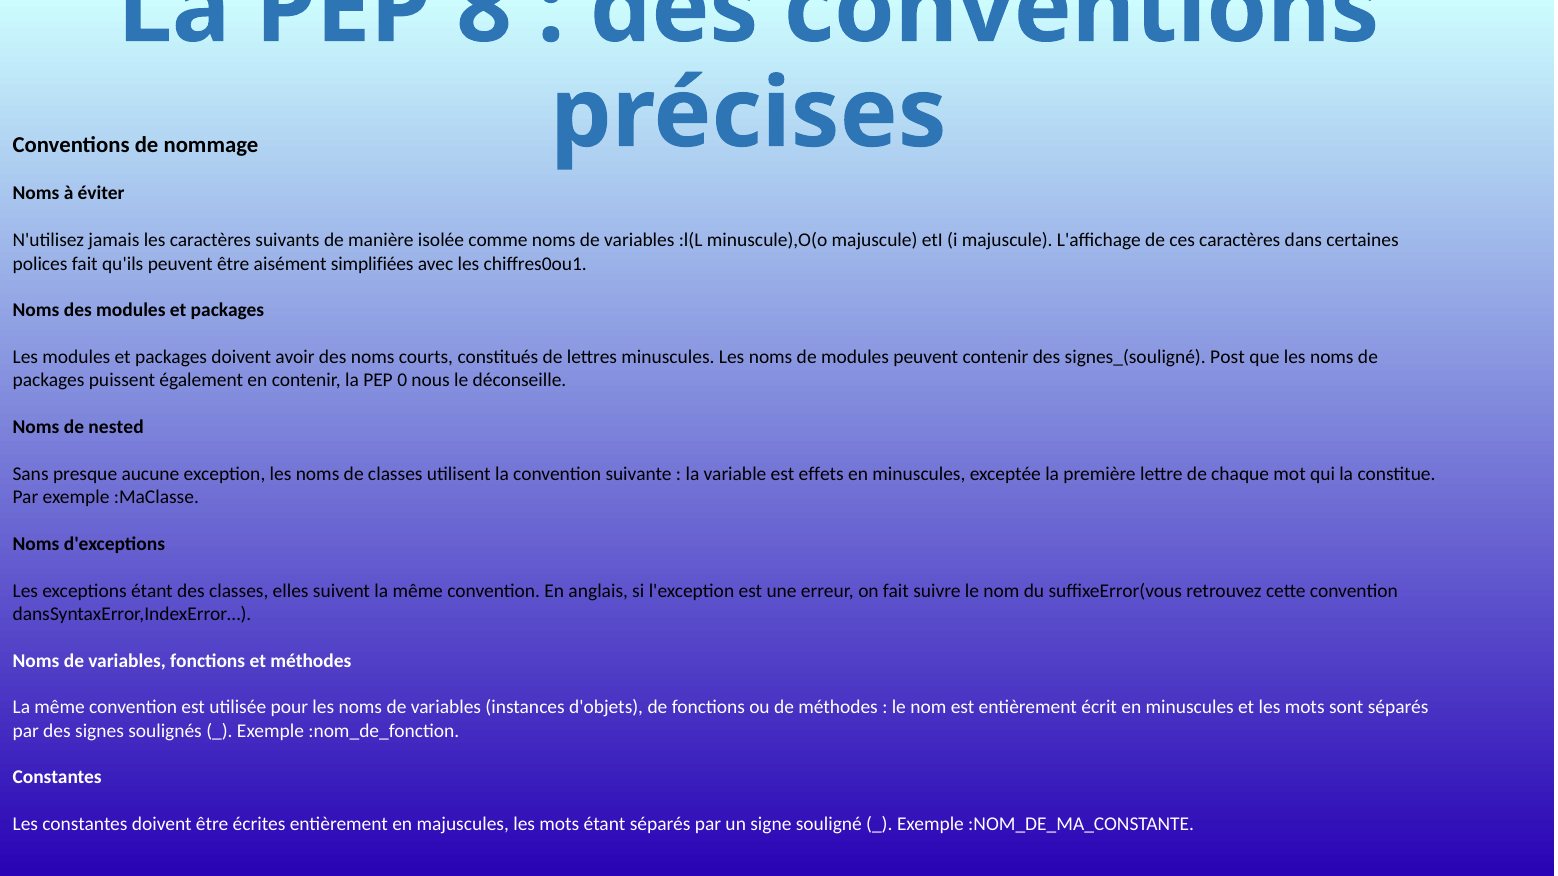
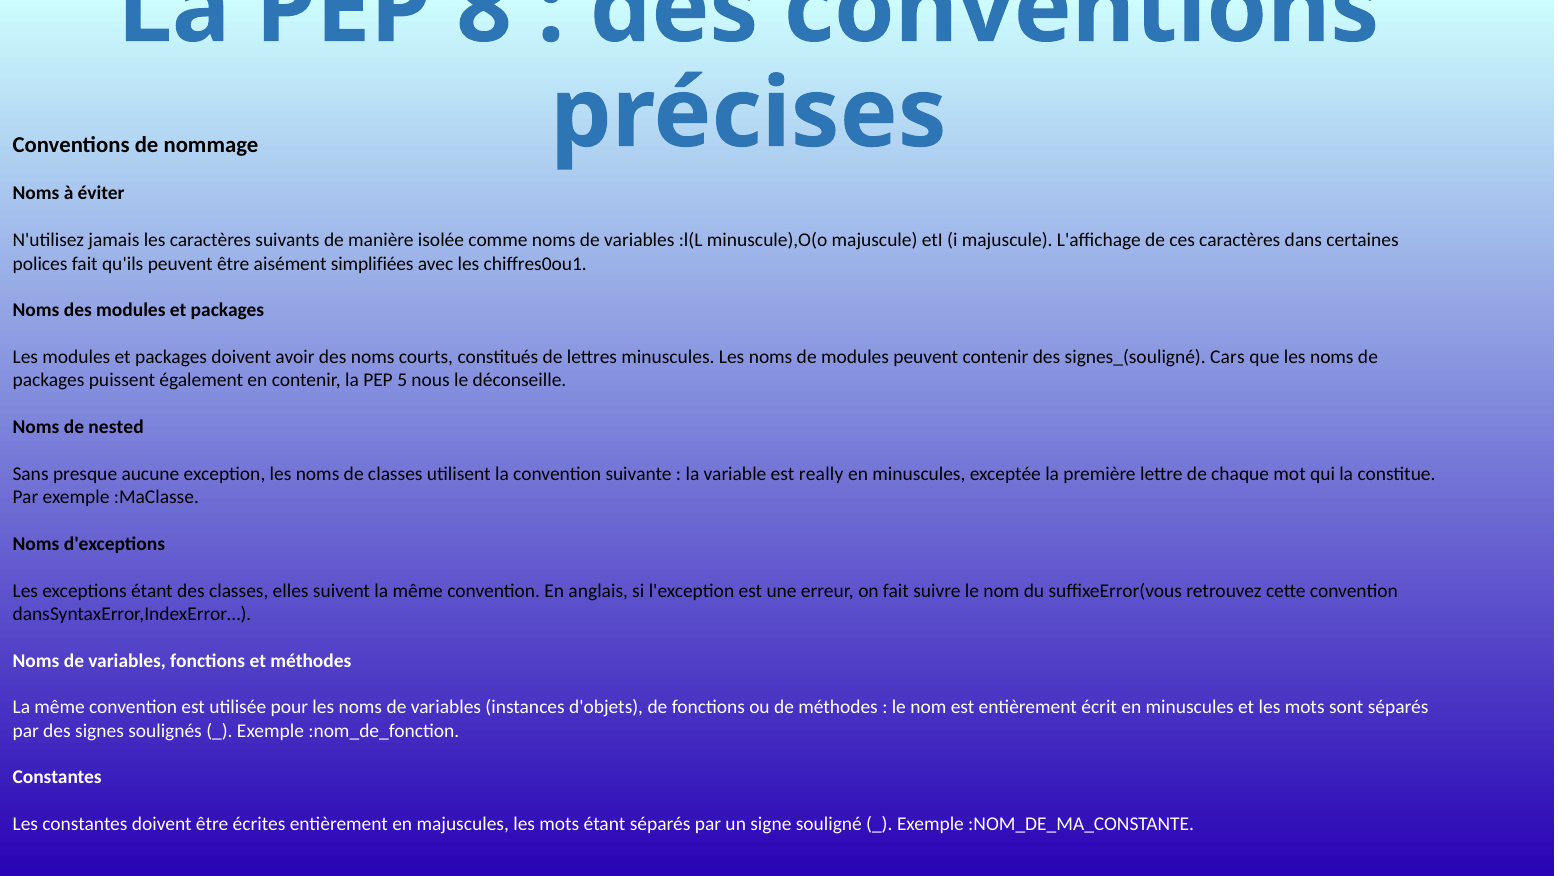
Post: Post -> Cars
0: 0 -> 5
effets: effets -> really
